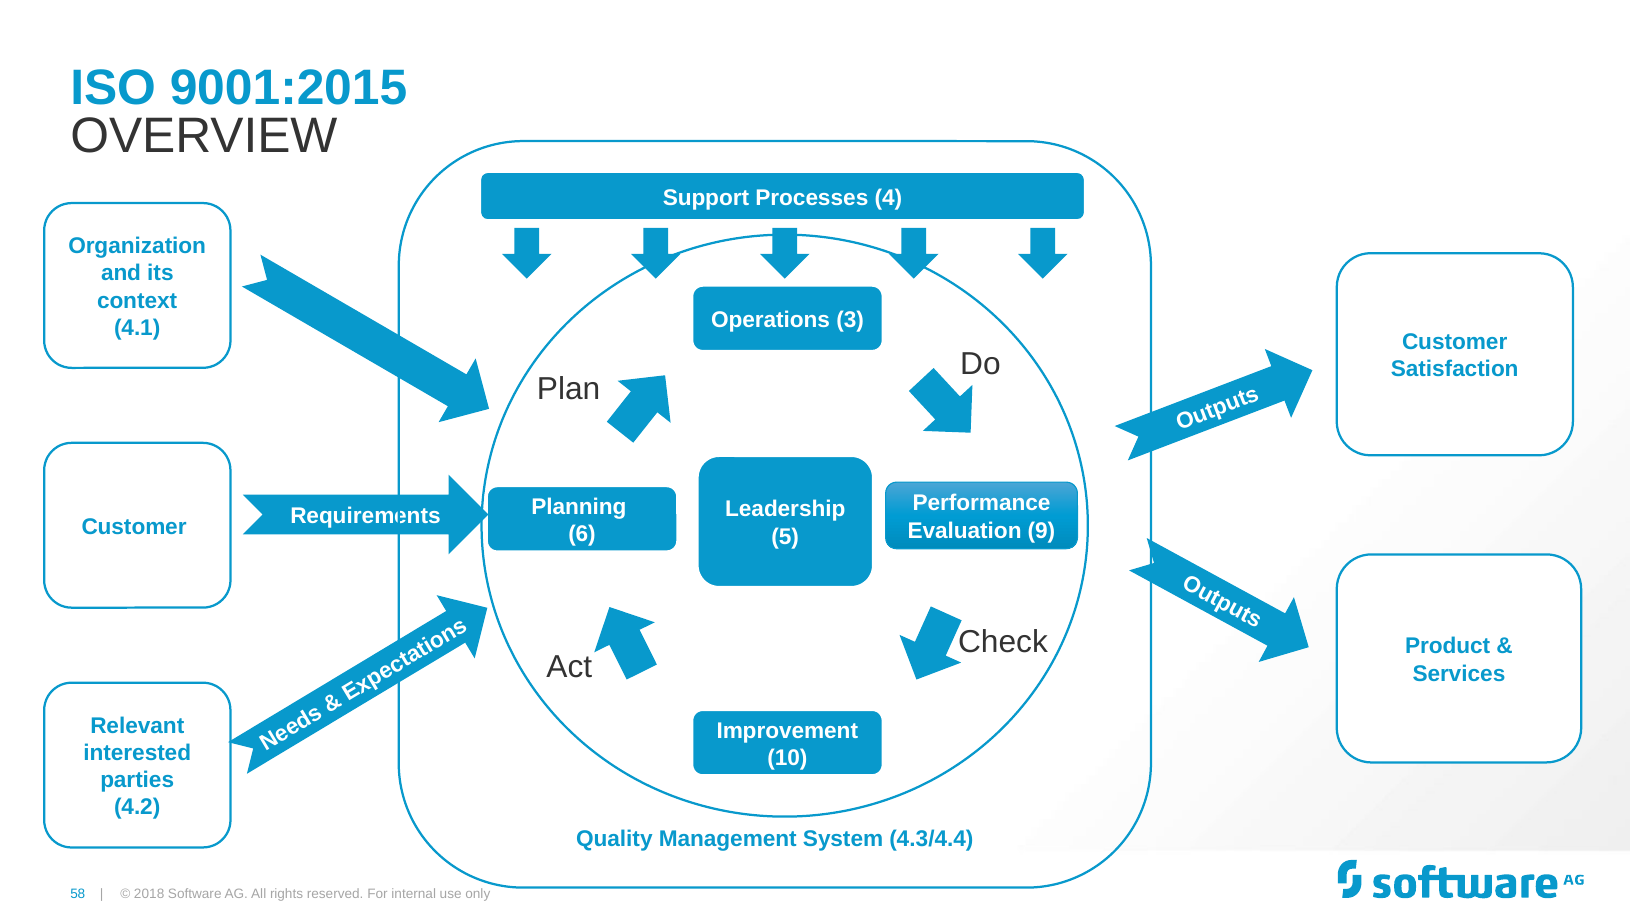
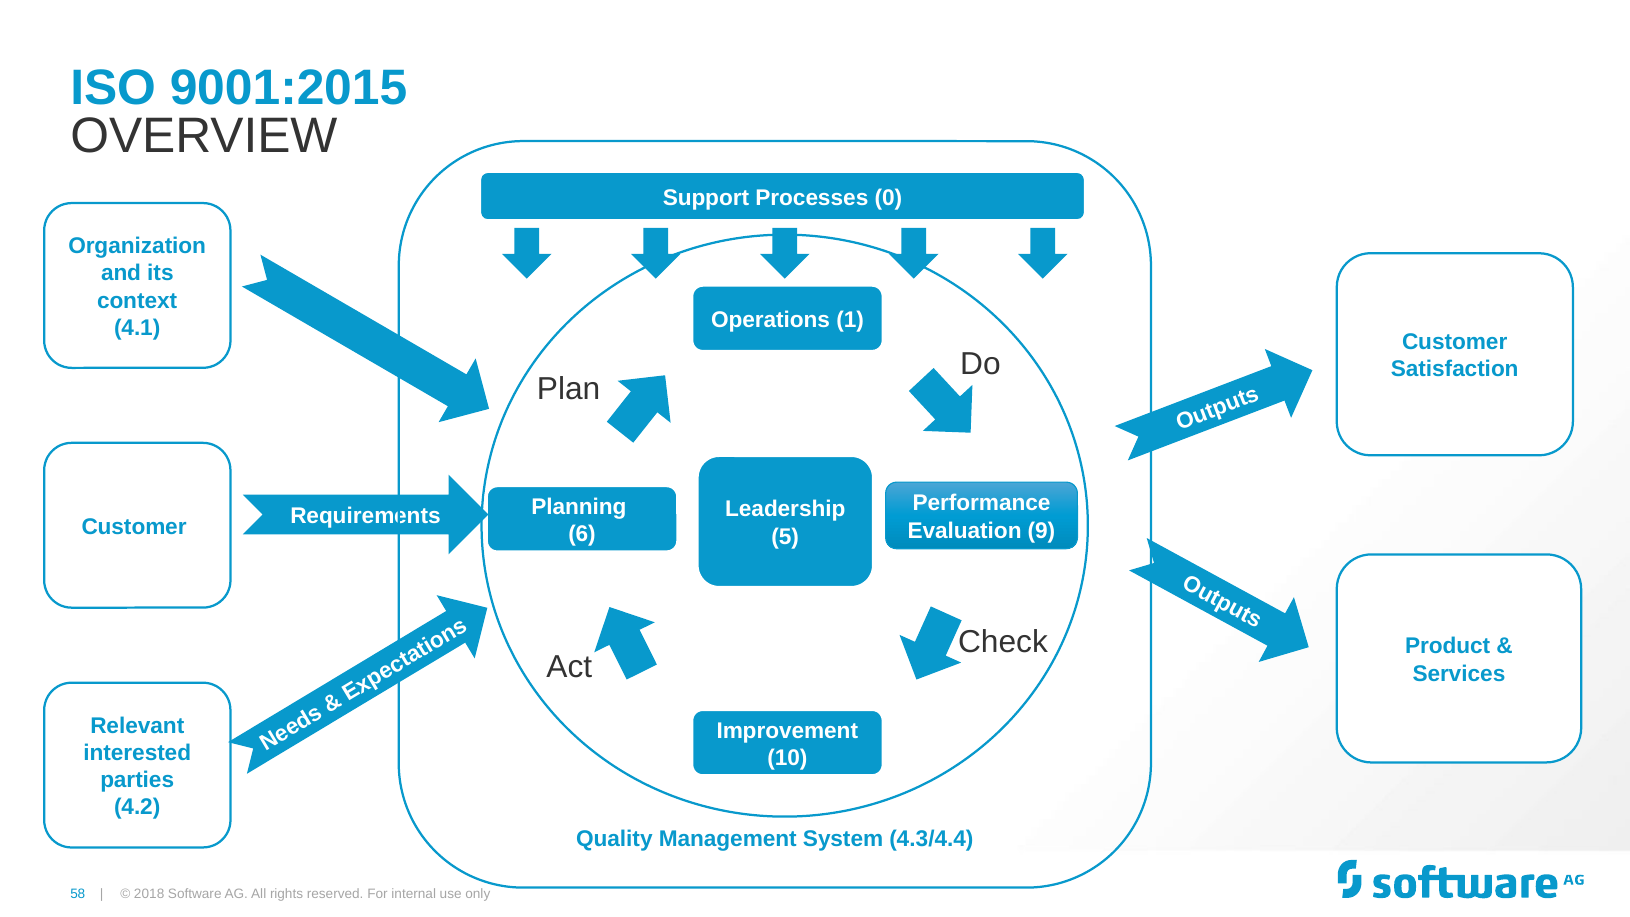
4: 4 -> 0
3: 3 -> 1
